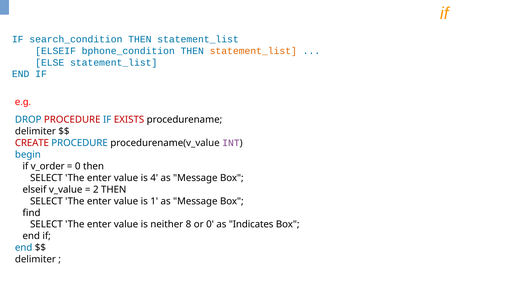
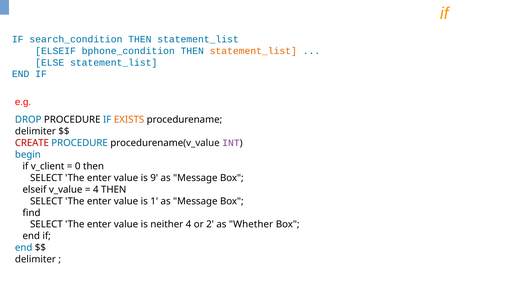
PROCEDURE at (72, 120) colour: red -> black
EXISTS colour: red -> orange
v_order: v_order -> v_client
4: 4 -> 9
2 at (96, 189): 2 -> 4
neither 8: 8 -> 4
or 0: 0 -> 2
Indicates: Indicates -> Whether
